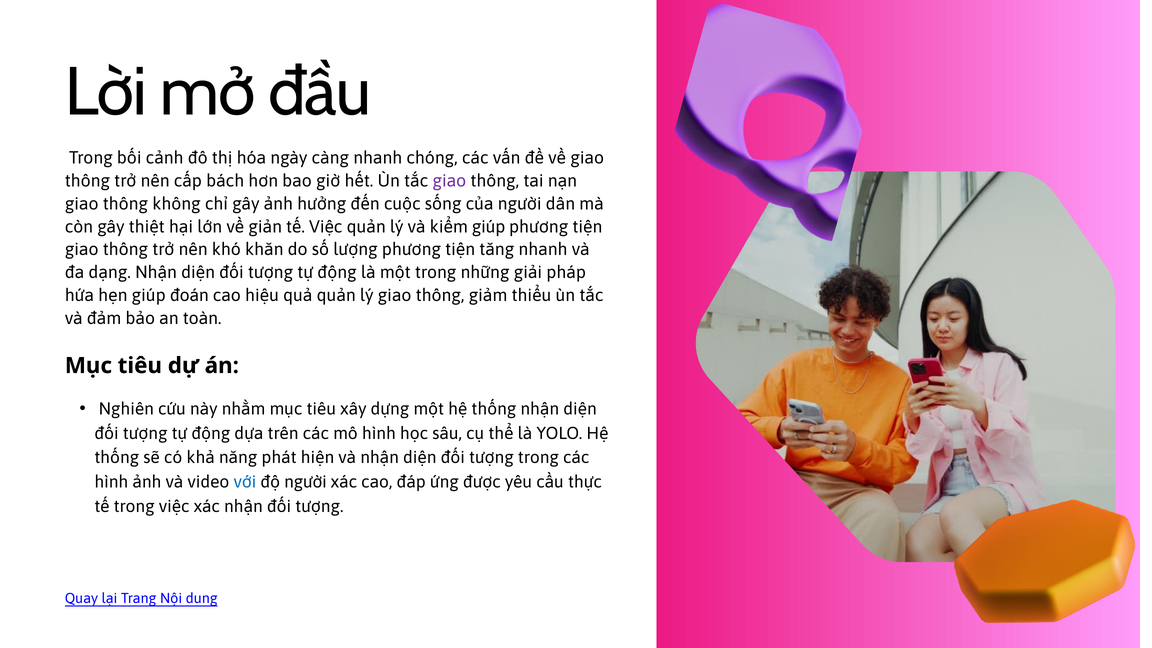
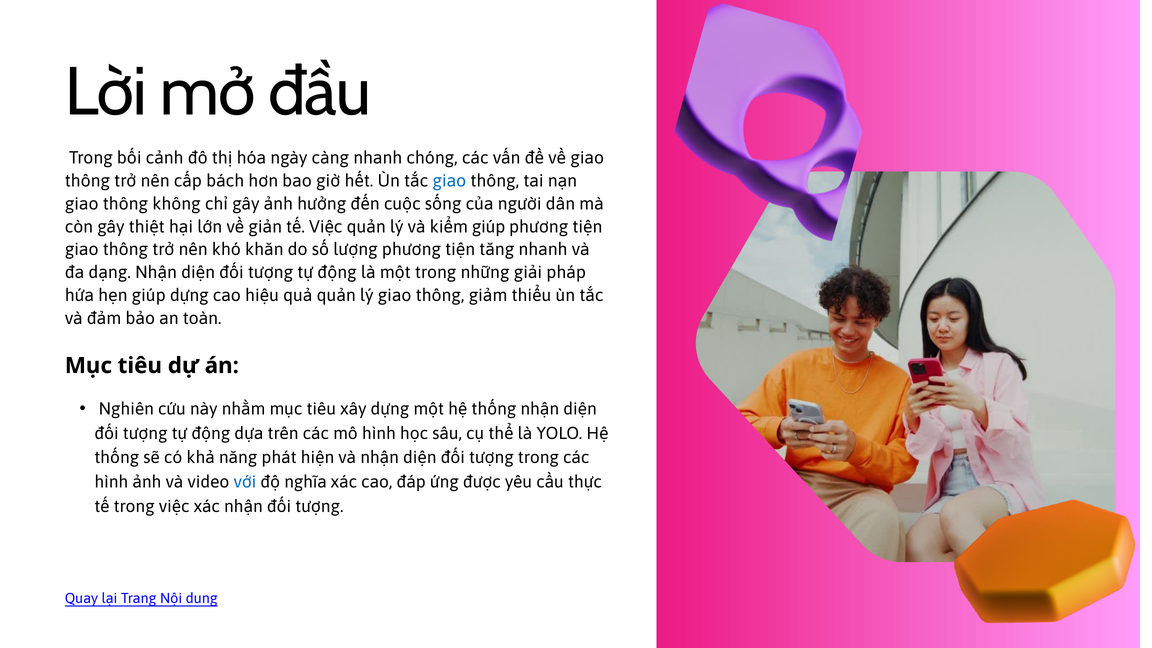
giao at (449, 181) colour: purple -> blue
giúp đoán: đoán -> dựng
độ người: người -> nghĩa
